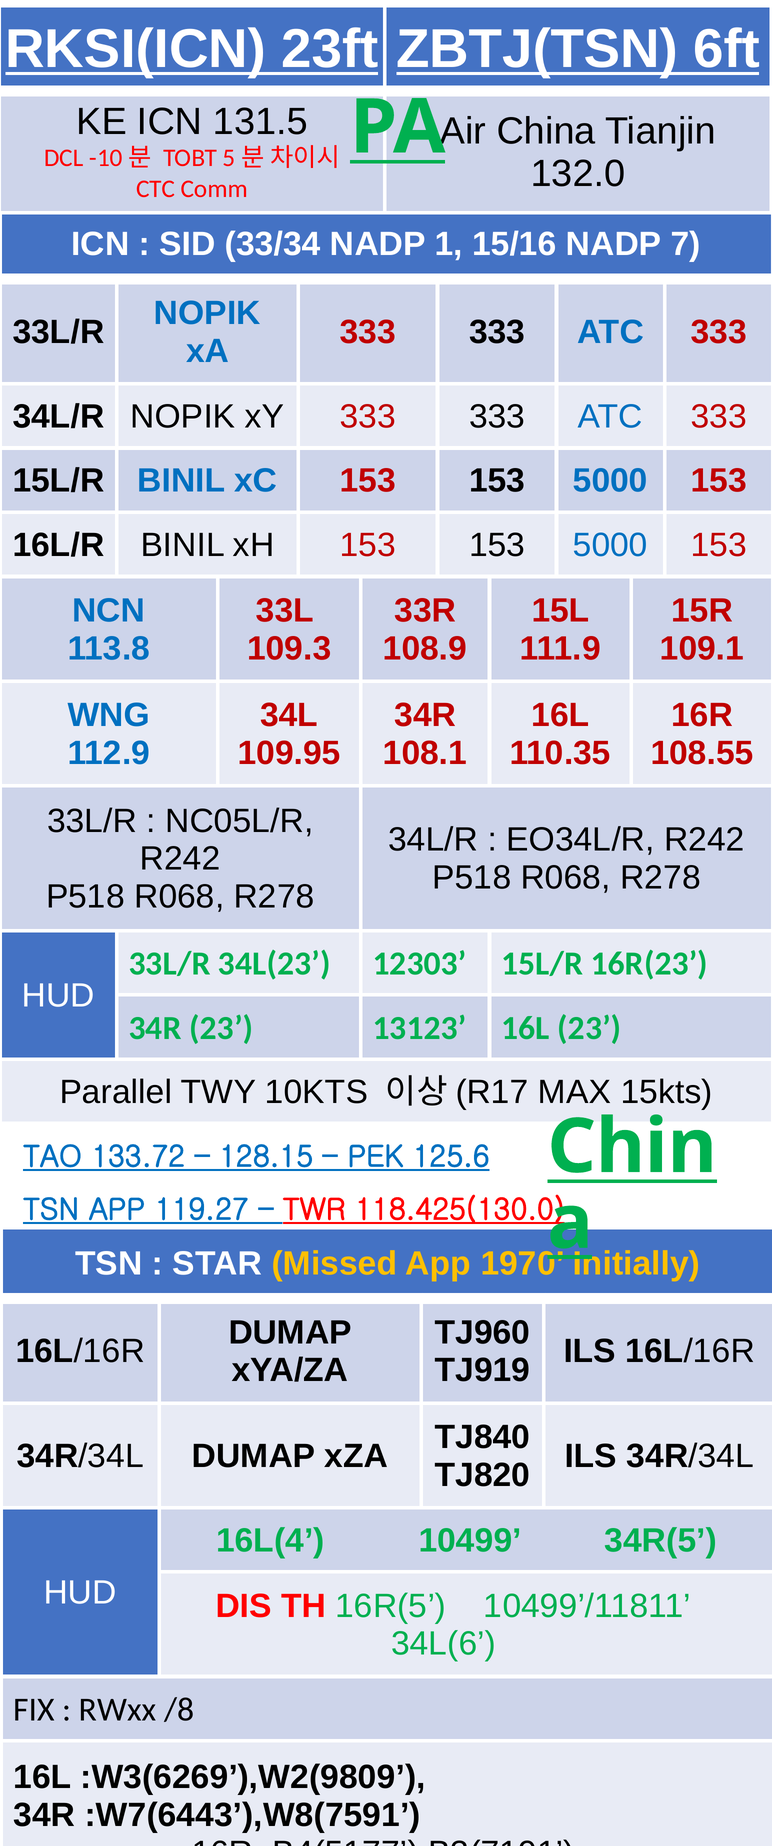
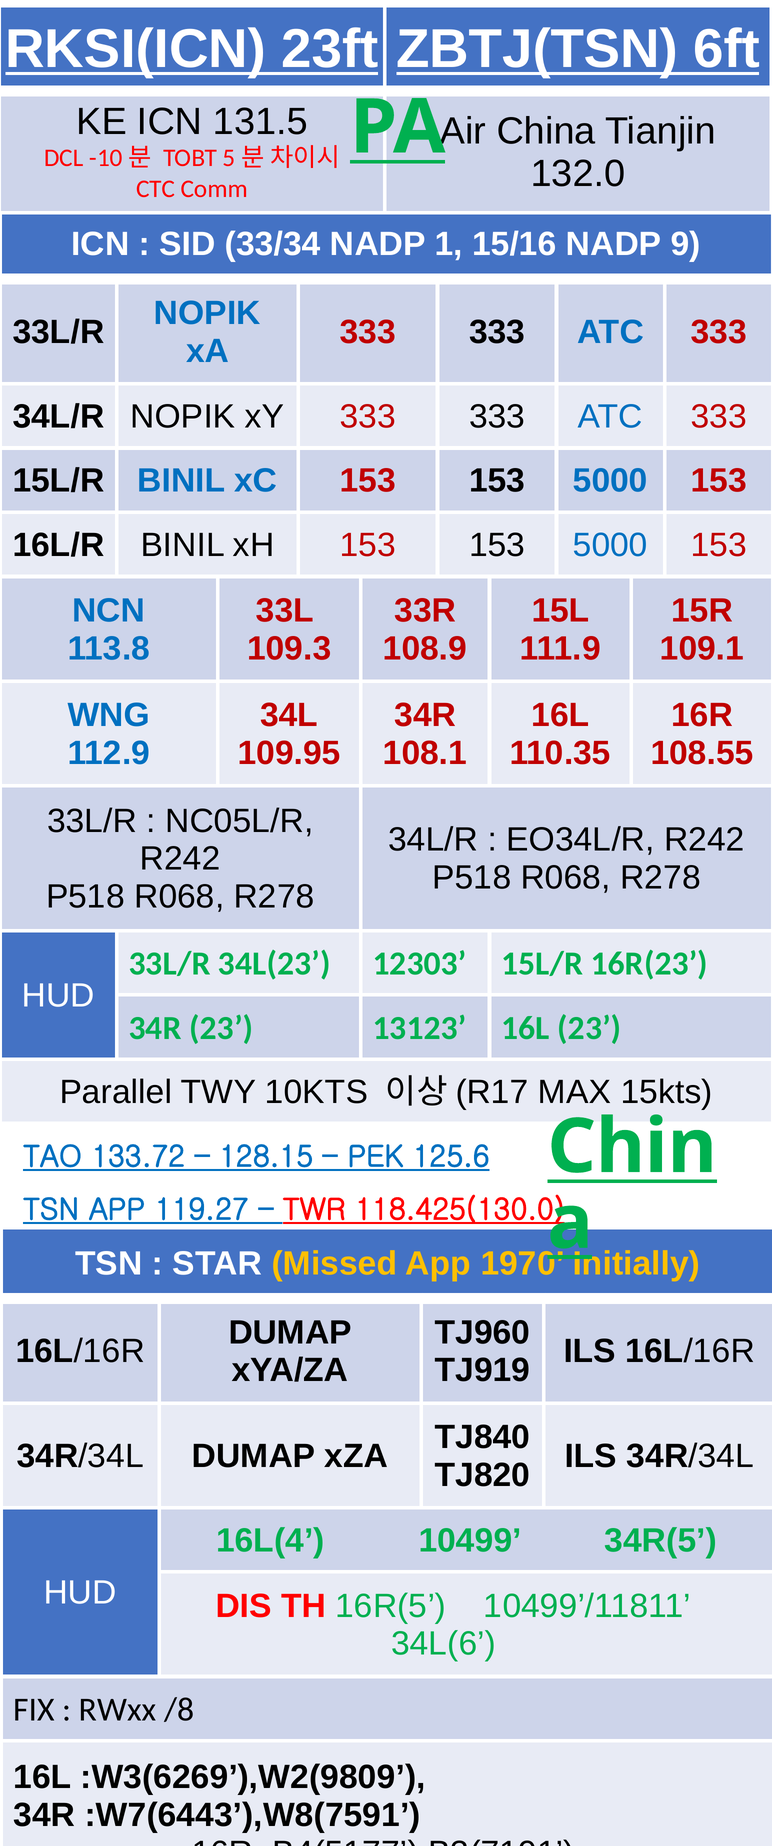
7: 7 -> 9
